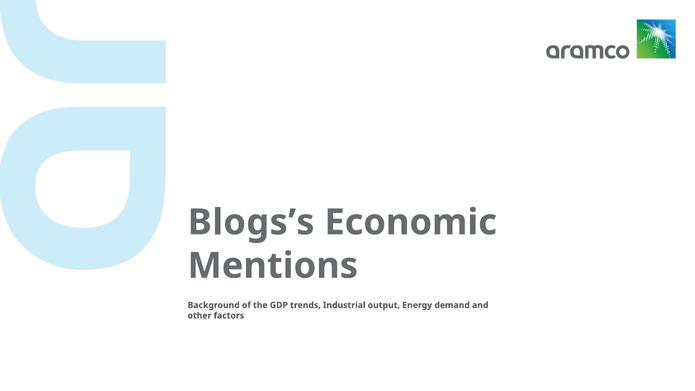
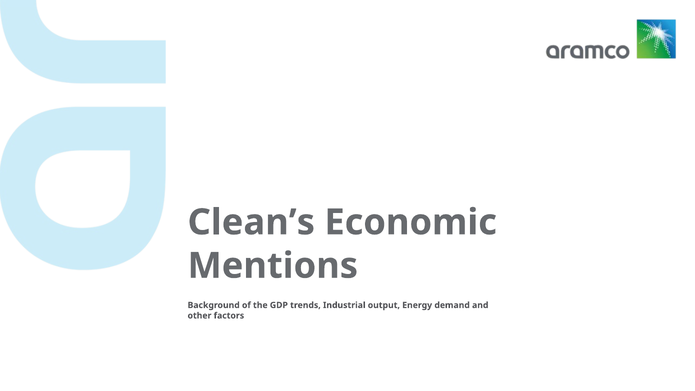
Blogs’s: Blogs’s -> Clean’s
